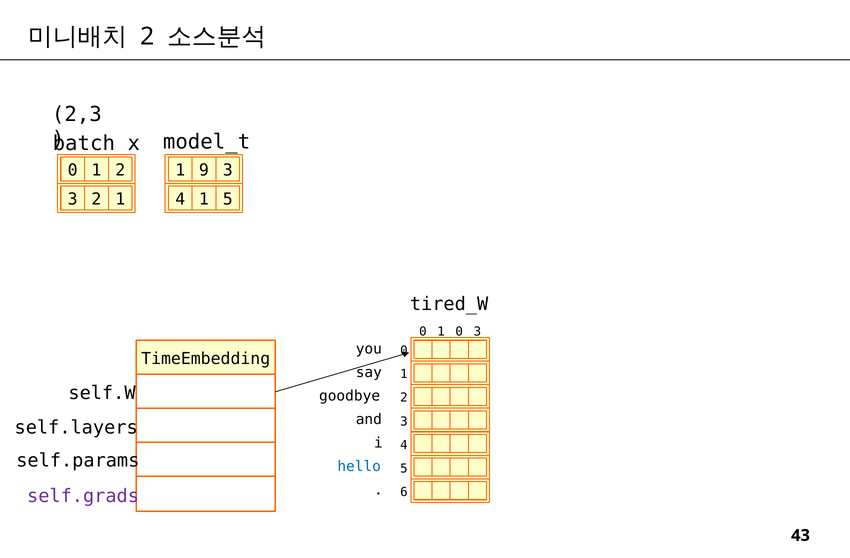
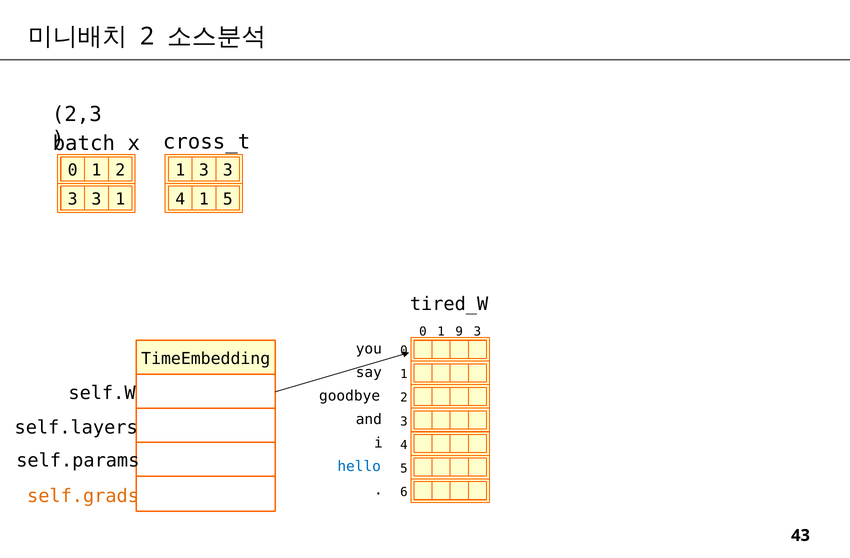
model_t: model_t -> cross_t
1 9: 9 -> 3
2 at (96, 199): 2 -> 3
1 0: 0 -> 9
self.grads colour: purple -> orange
